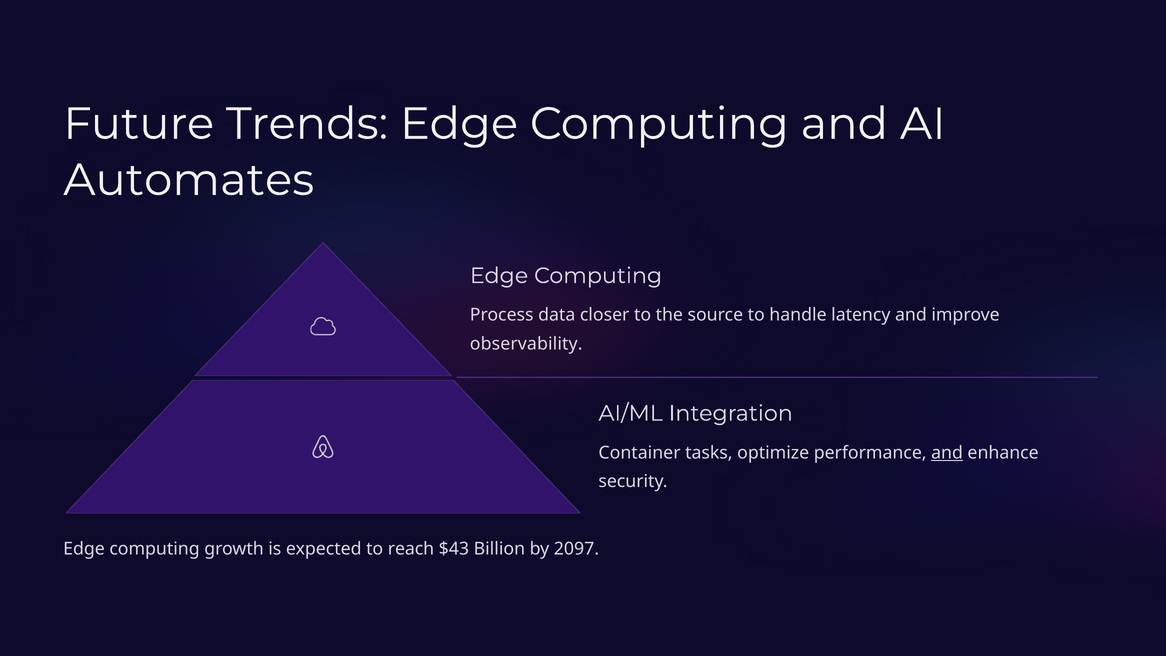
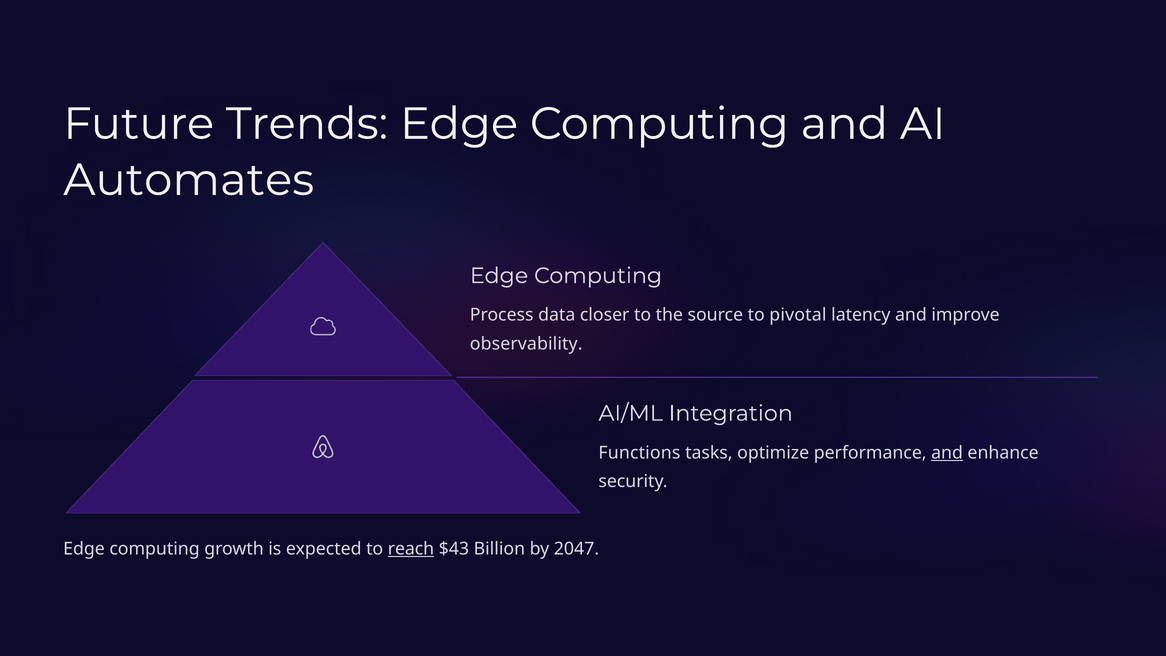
handle: handle -> pivotal
Container: Container -> Functions
reach underline: none -> present
2097: 2097 -> 2047
